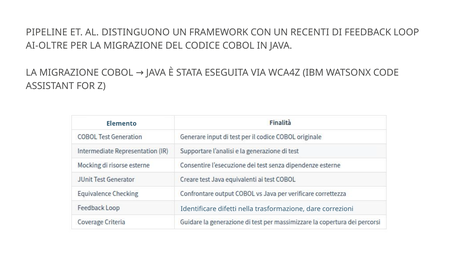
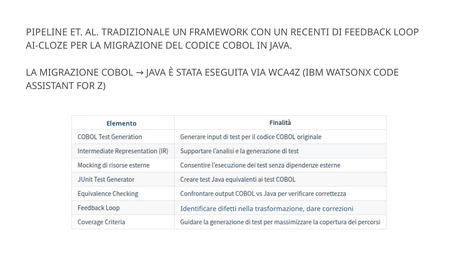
DISTINGUONO: DISTINGUONO -> TRADIZIONALE
AI-OLTRE: AI-OLTRE -> AI-CLOZE
